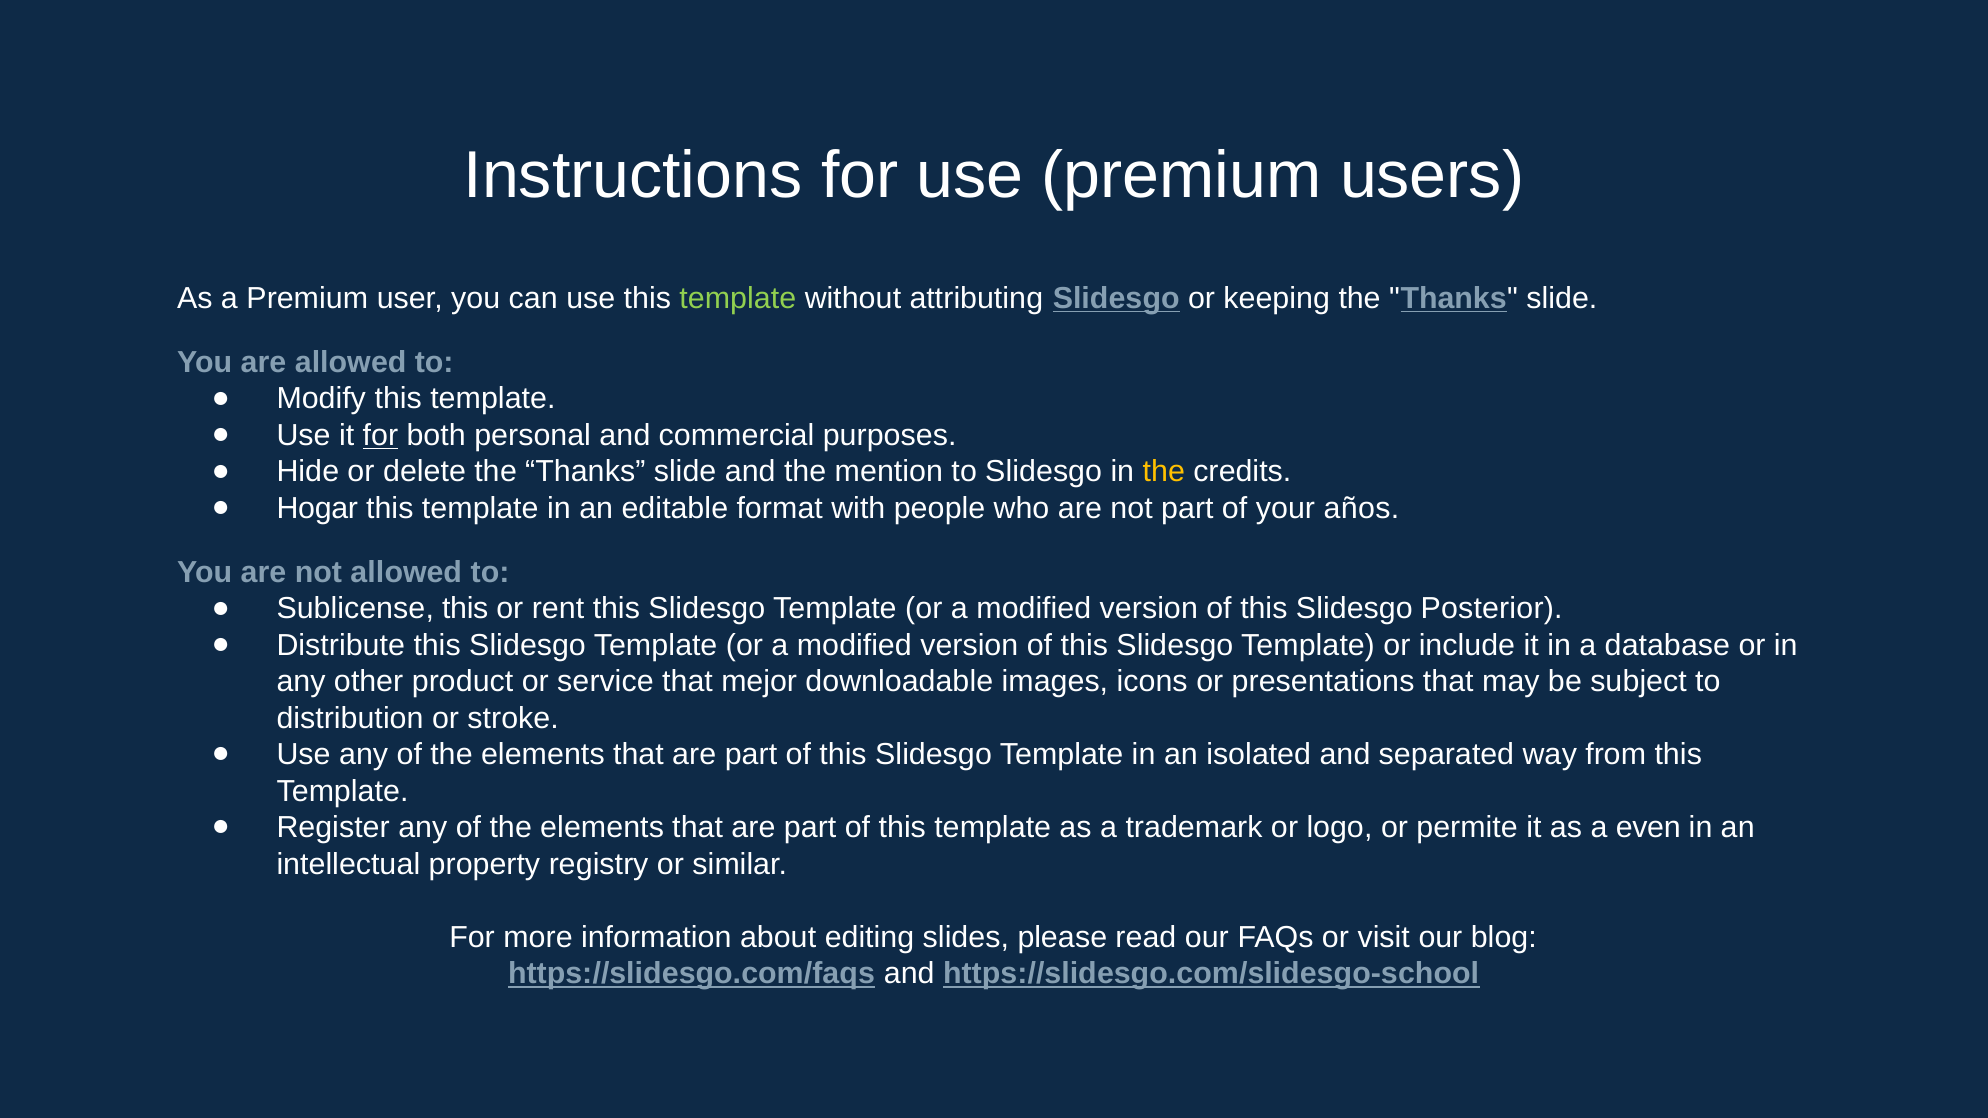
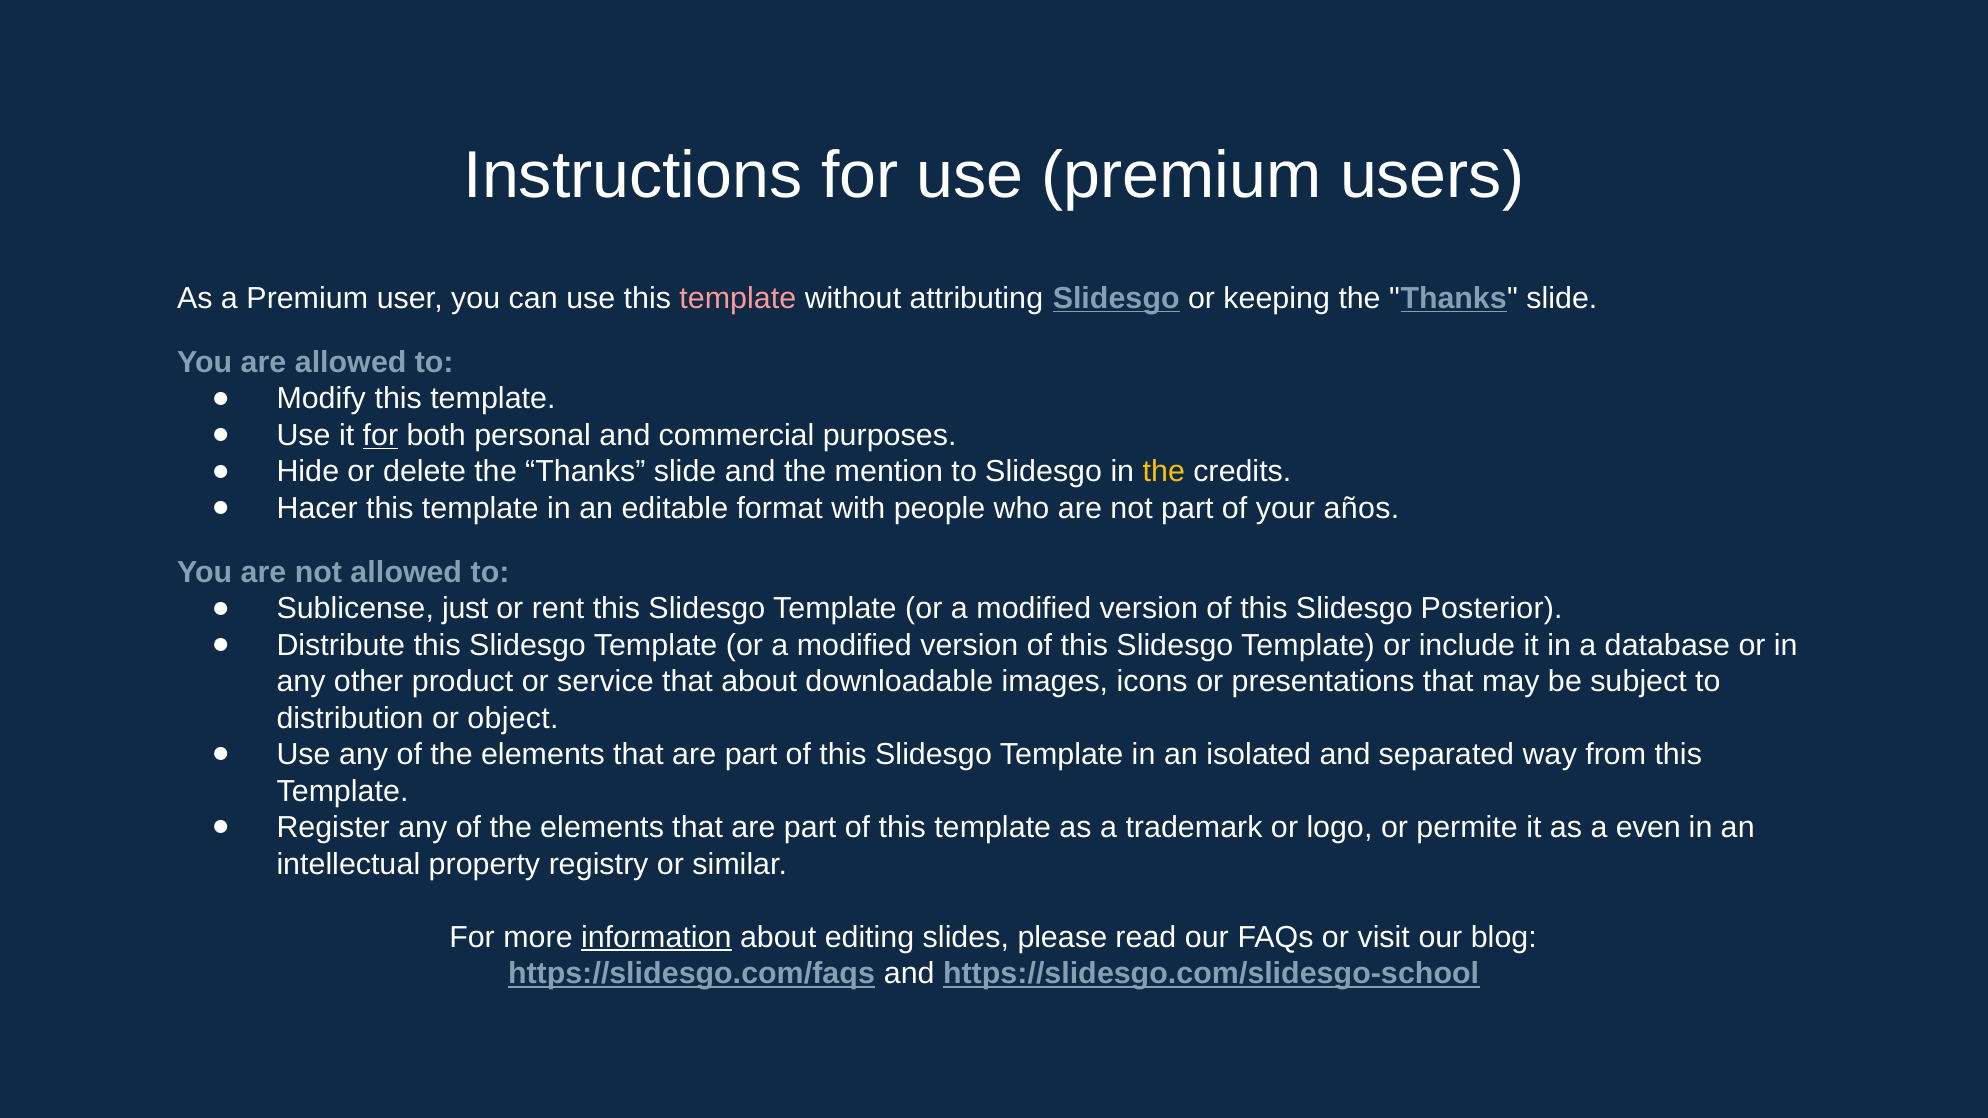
template at (738, 298) colour: light green -> pink
Hogar: Hogar -> Hacer
Sublicense this: this -> just
that mejor: mejor -> about
stroke: stroke -> object
information underline: none -> present
